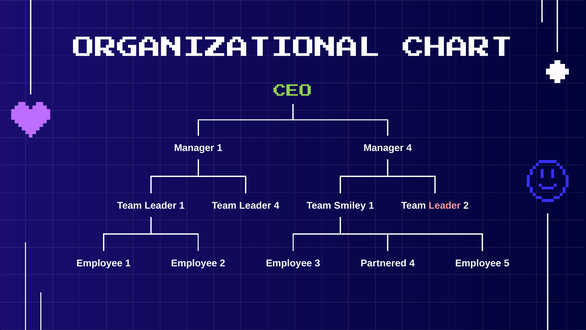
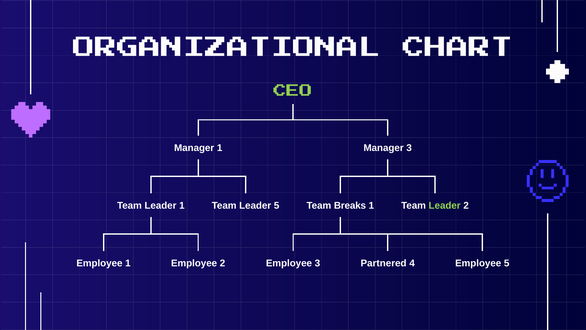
Manager 4: 4 -> 3
Leader 4: 4 -> 5
Smiley: Smiley -> Breaks
Leader at (445, 206) colour: pink -> light green
